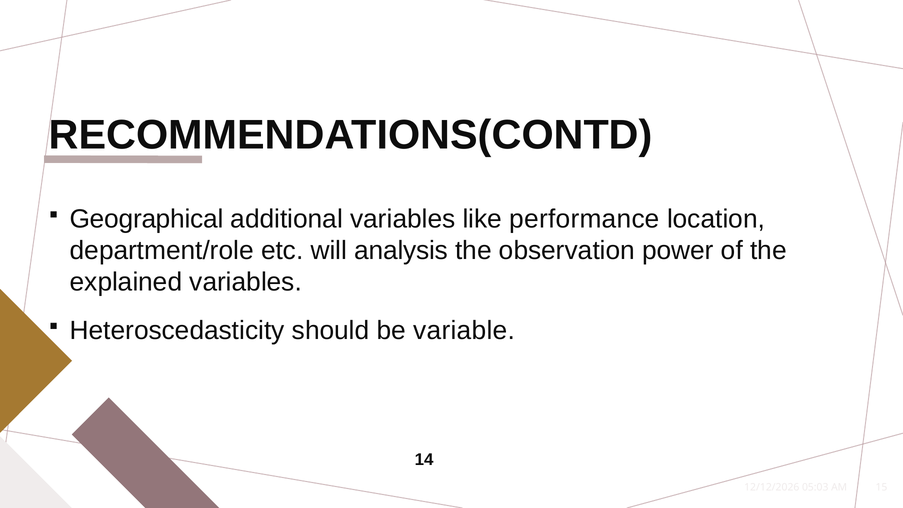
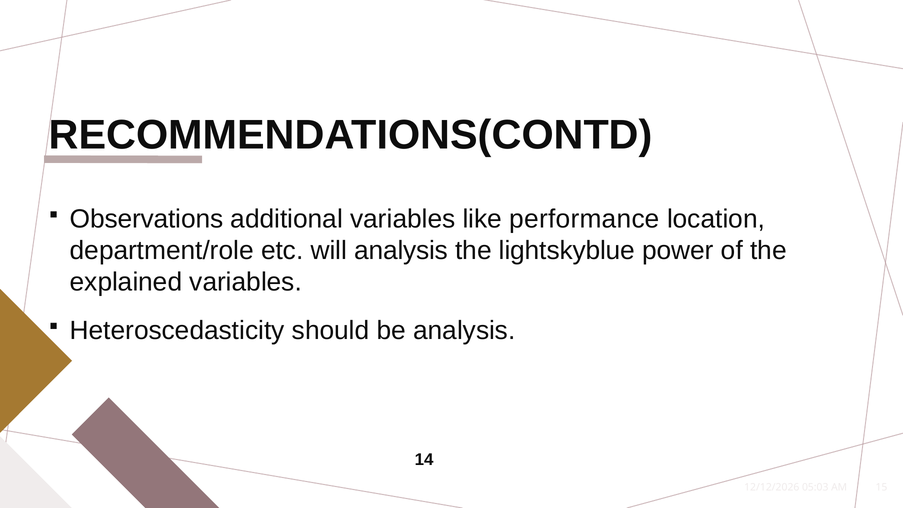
Geographical: Geographical -> Observations
observation: observation -> lightskyblue
be variable: variable -> analysis
